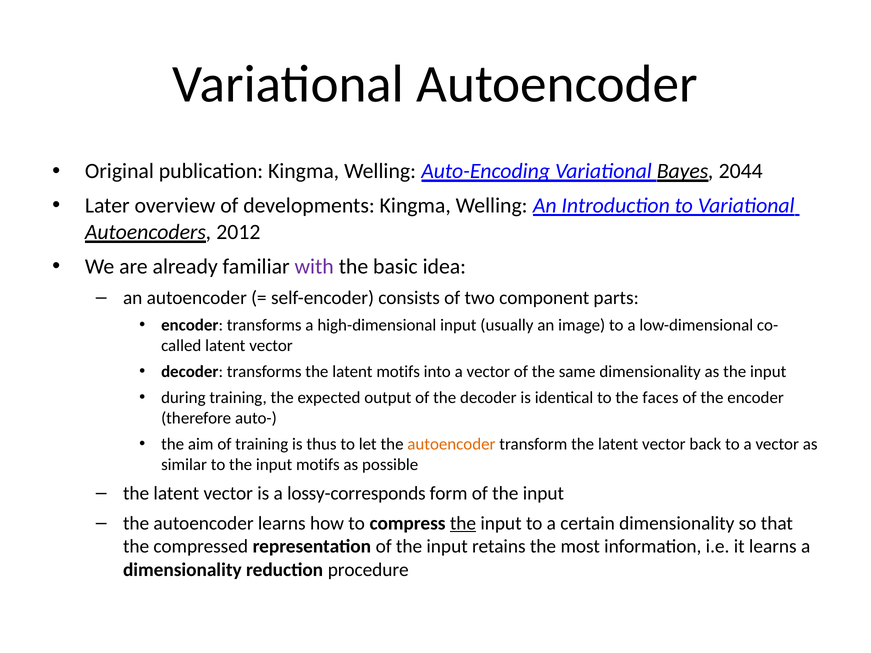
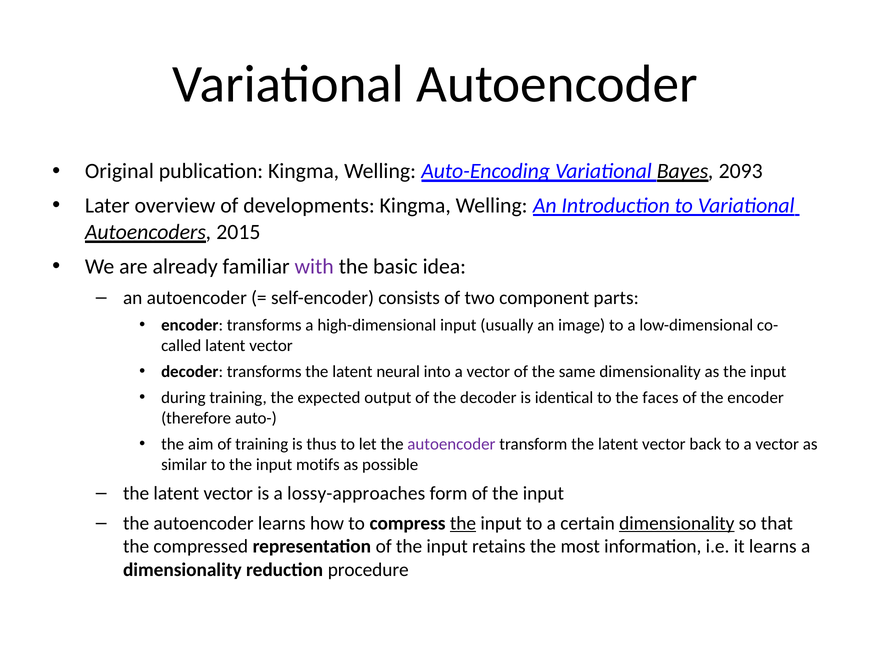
2044: 2044 -> 2093
2012: 2012 -> 2015
latent motifs: motifs -> neural
autoencoder at (451, 444) colour: orange -> purple
lossy-corresponds: lossy-corresponds -> lossy-approaches
dimensionality at (677, 523) underline: none -> present
